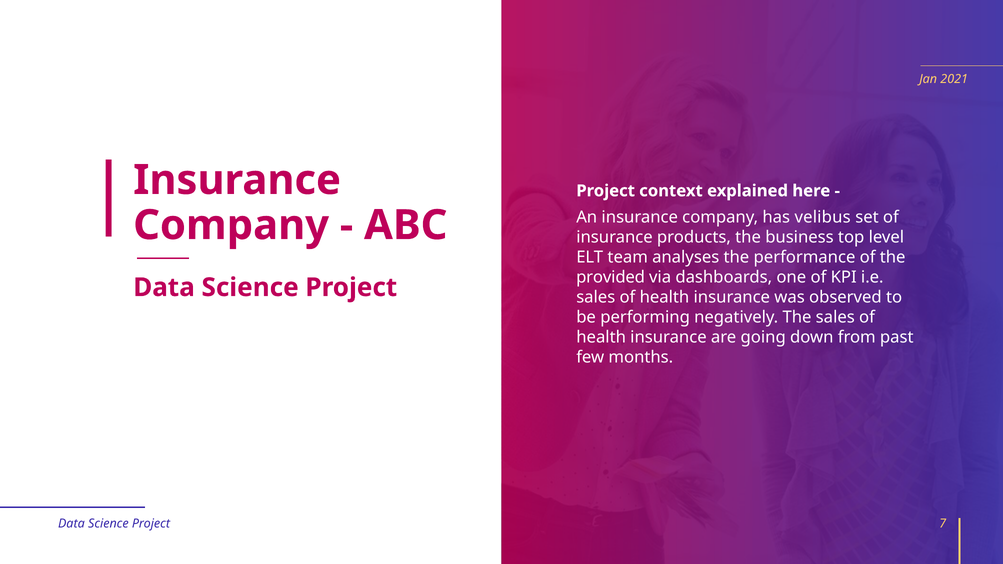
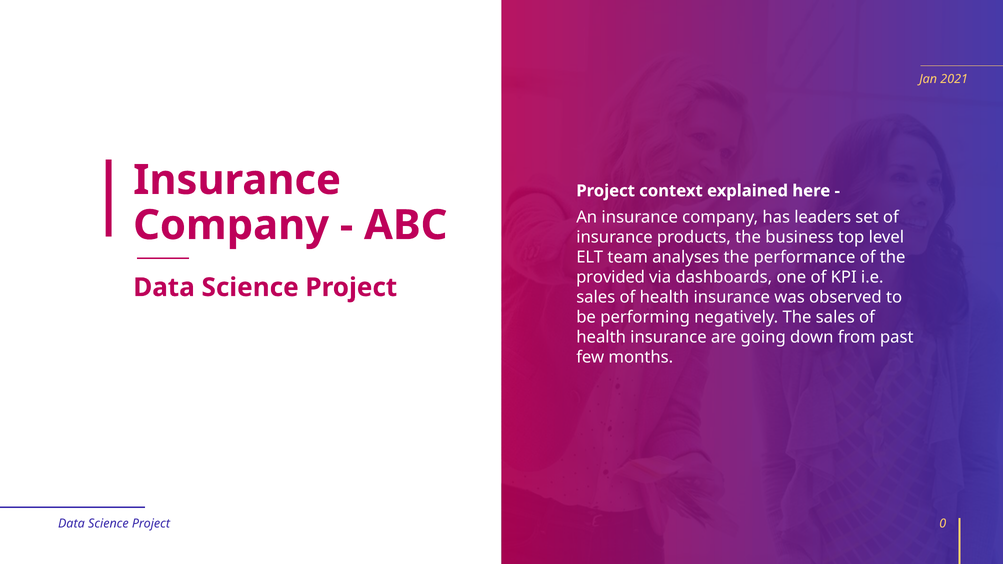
velibus: velibus -> leaders
7: 7 -> 0
